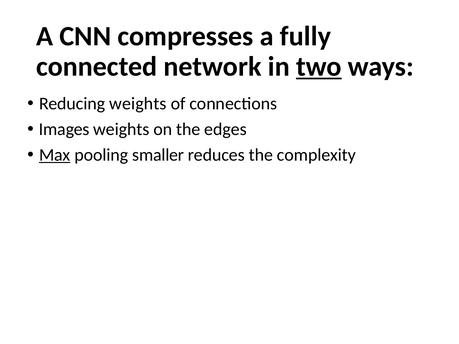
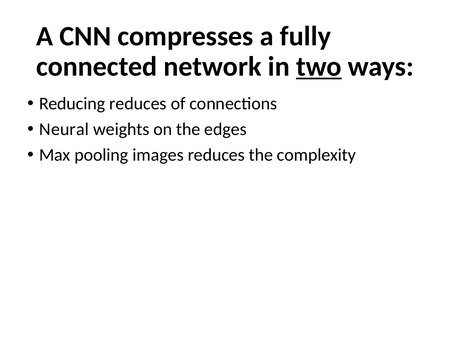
Reducing weights: weights -> reduces
Images: Images -> Neural
Max underline: present -> none
smaller: smaller -> images
